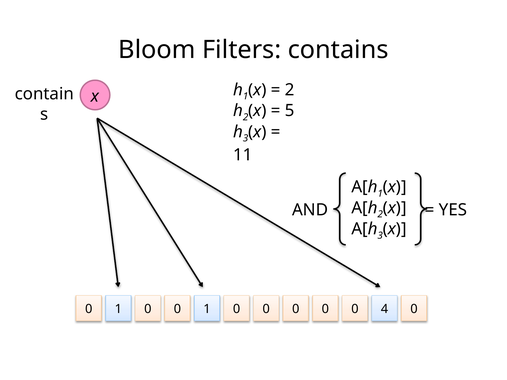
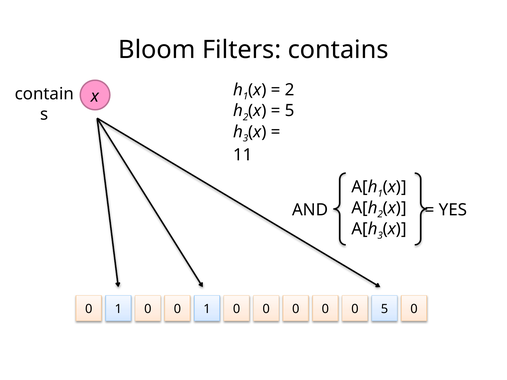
0 4: 4 -> 5
